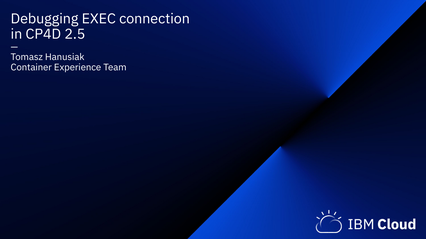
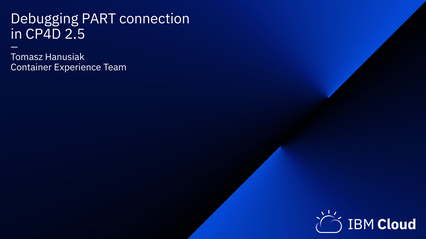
EXEC: EXEC -> PART
